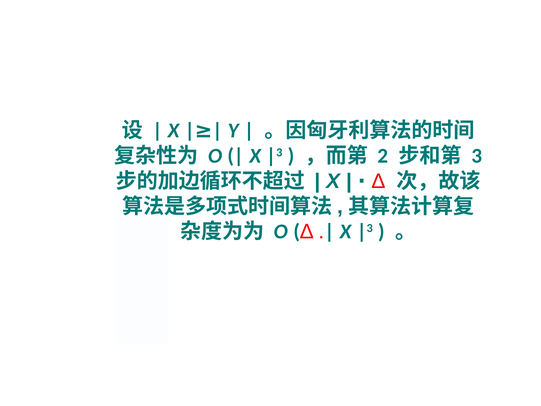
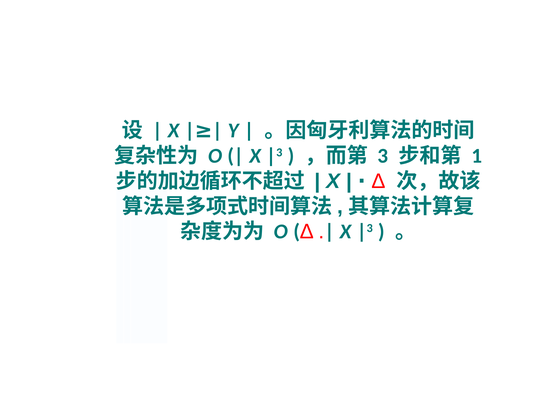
2: 2 -> 3
3: 3 -> 1
